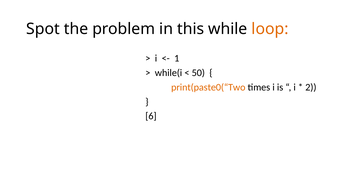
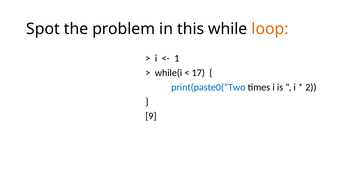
50: 50 -> 17
print(paste0(“Two colour: orange -> blue
6: 6 -> 9
